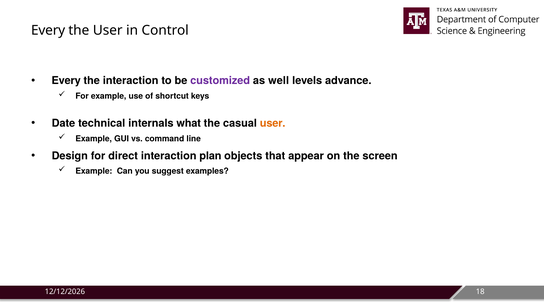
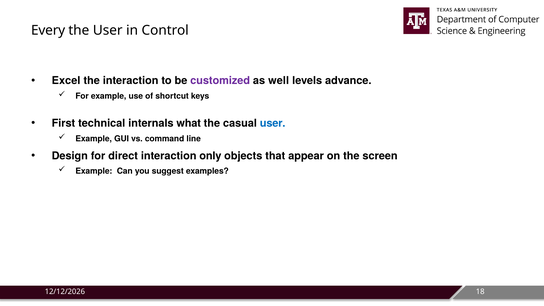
Every at (66, 81): Every -> Excel
Date: Date -> First
user at (273, 123) colour: orange -> blue
plan: plan -> only
